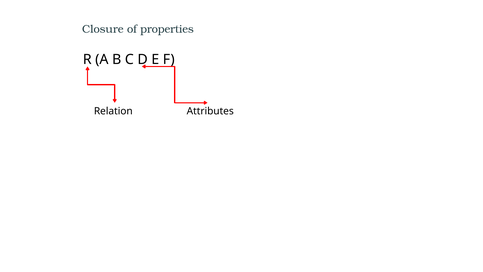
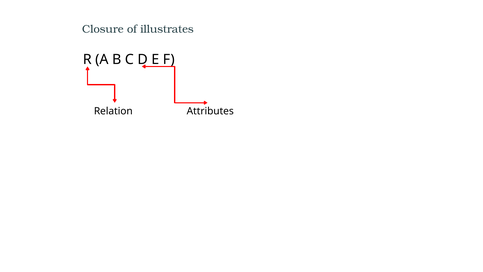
properties: properties -> illustrates
